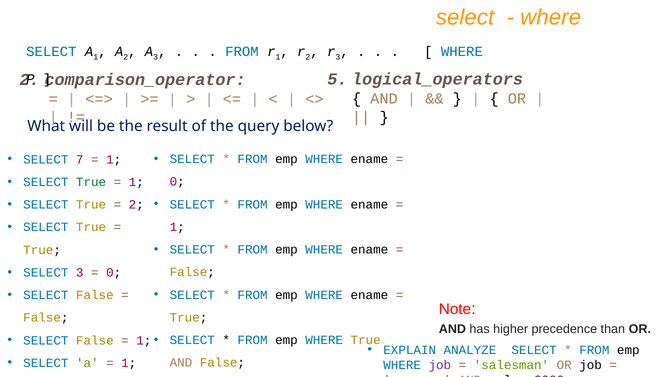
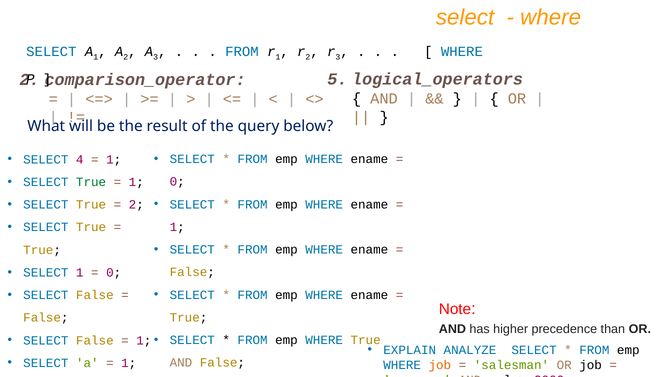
7: 7 -> 4
SELECT 3: 3 -> 1
job at (440, 365) colour: purple -> orange
